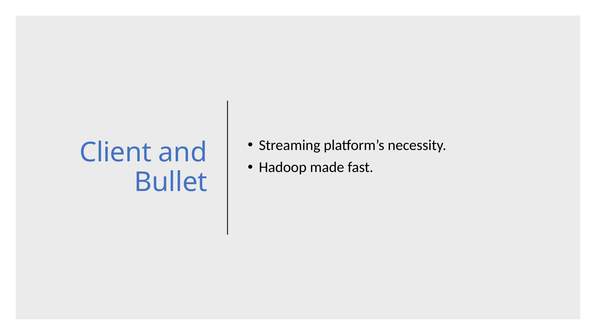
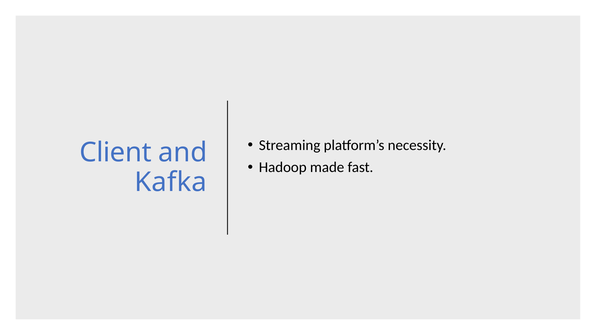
Bullet: Bullet -> Kafka
